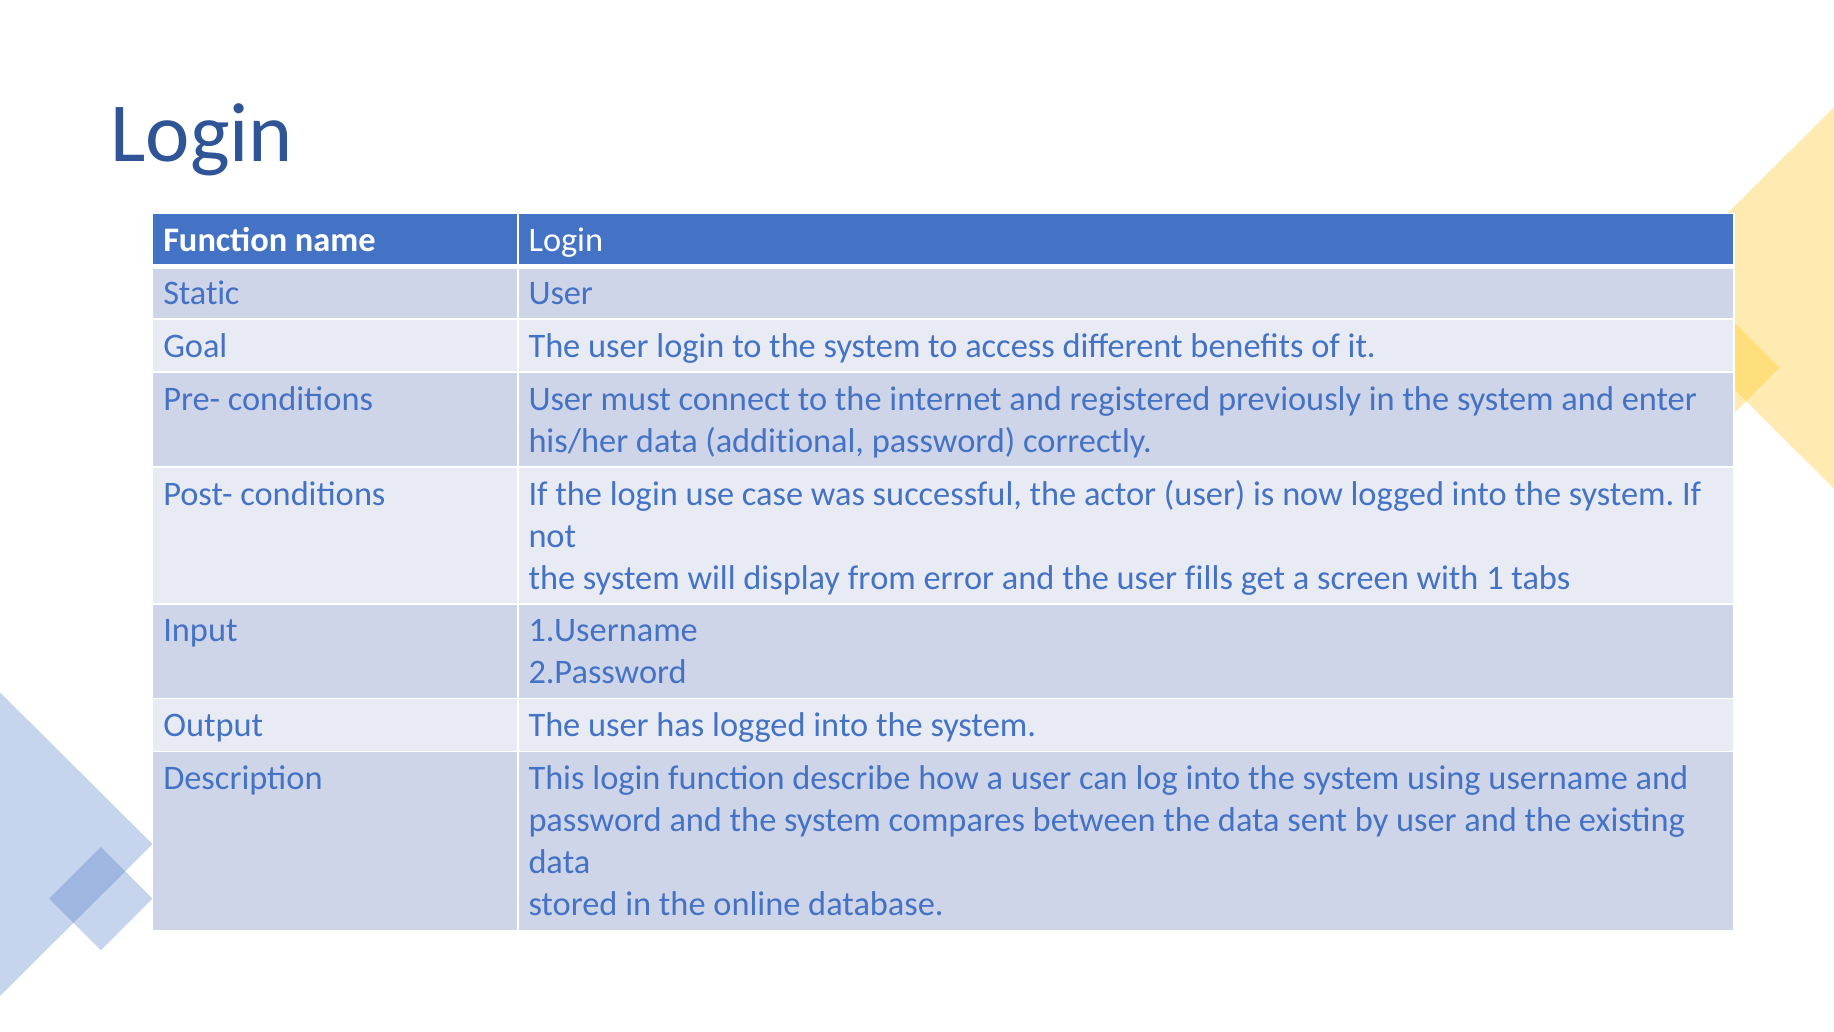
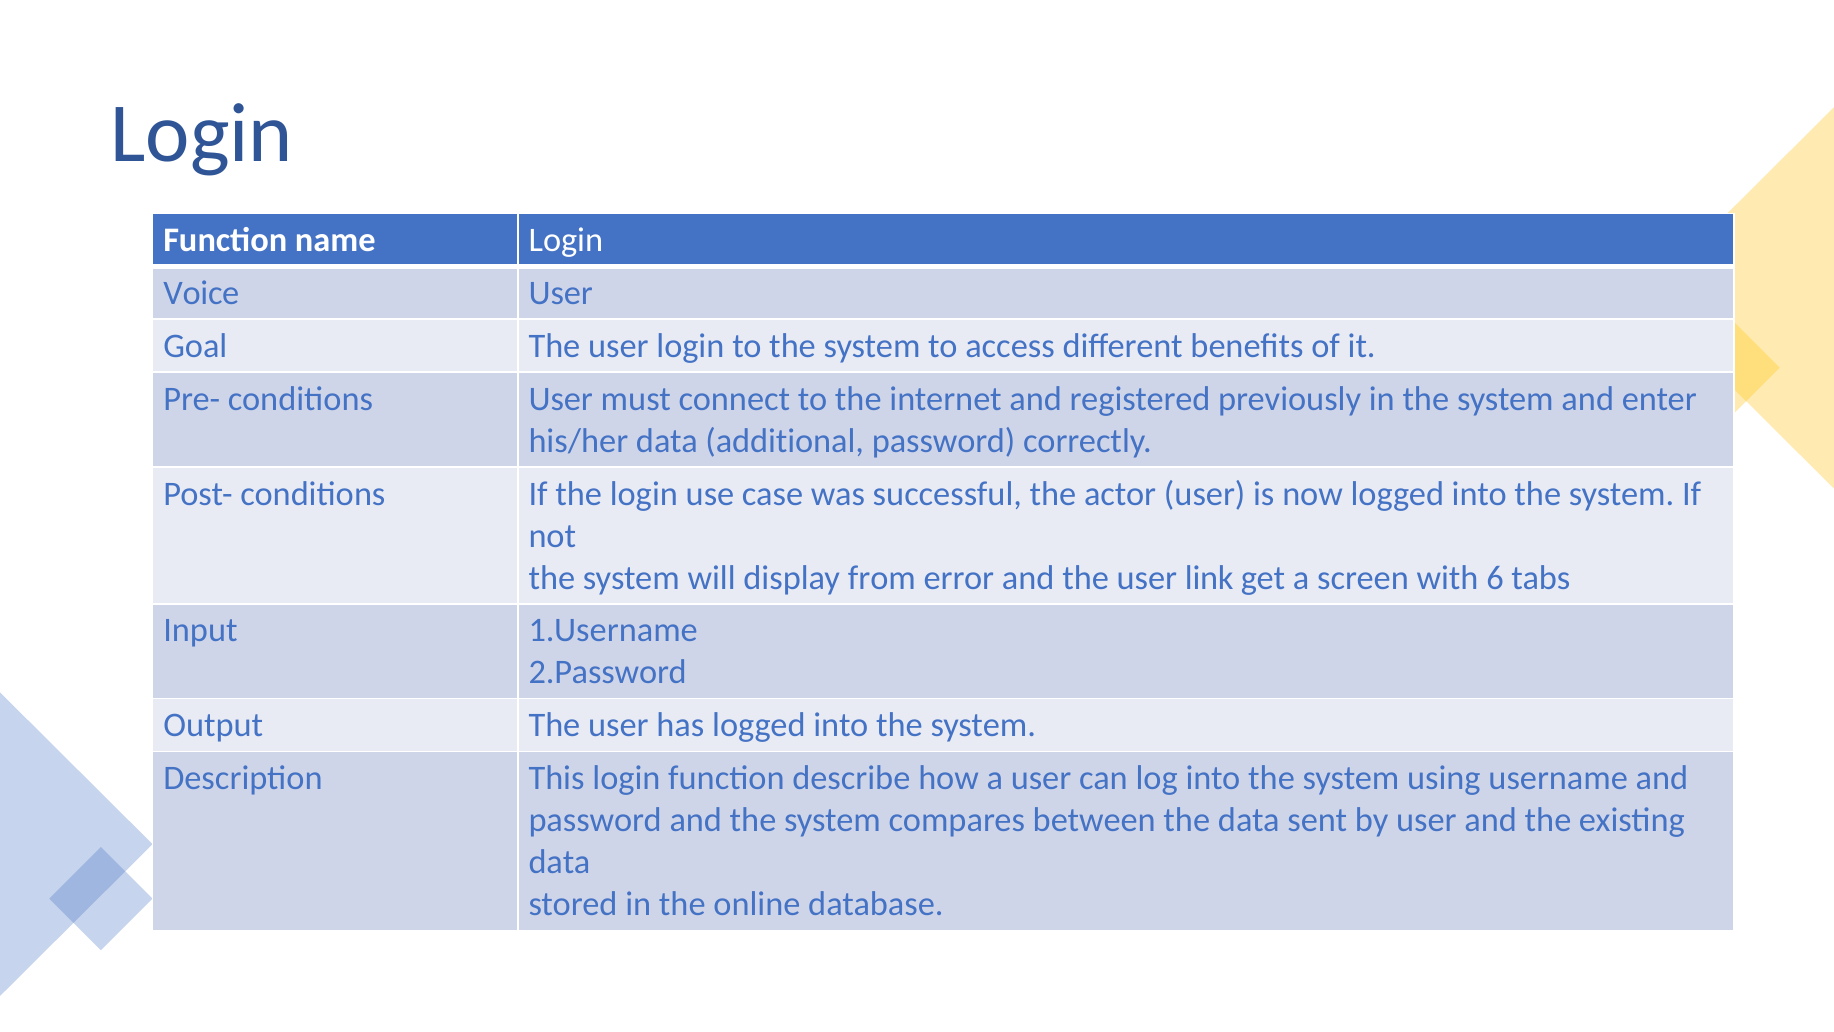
Static: Static -> Voice
fills: fills -> link
1: 1 -> 6
